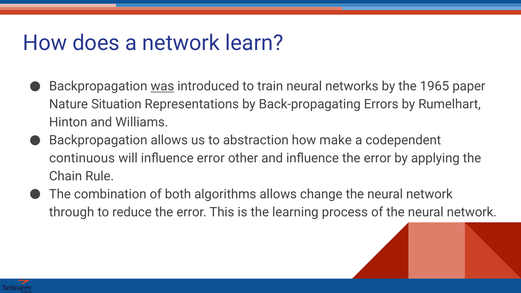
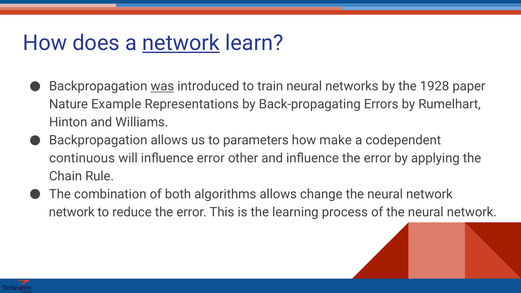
network at (181, 43) underline: none -> present
1965: 1965 -> 1928
Situation: Situation -> Example
abstraction: abstraction -> parameters
through at (72, 212): through -> network
